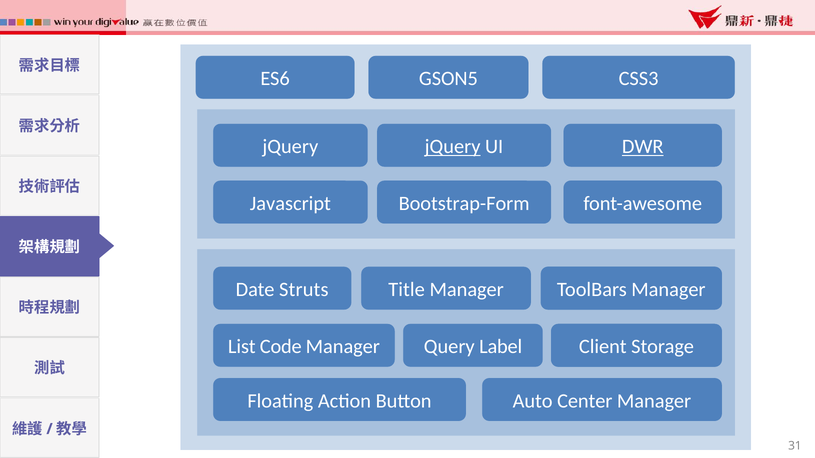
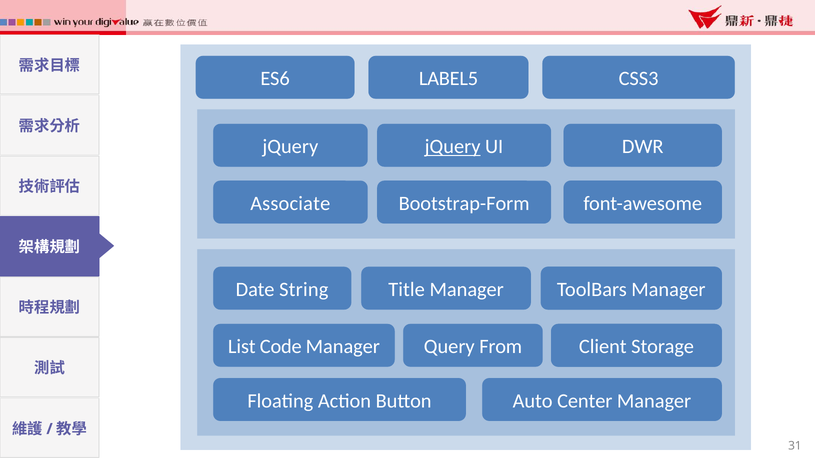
GSON5: GSON5 -> LABEL5
DWR underline: present -> none
Javascript: Javascript -> Associate
Struts: Struts -> String
Label: Label -> From
